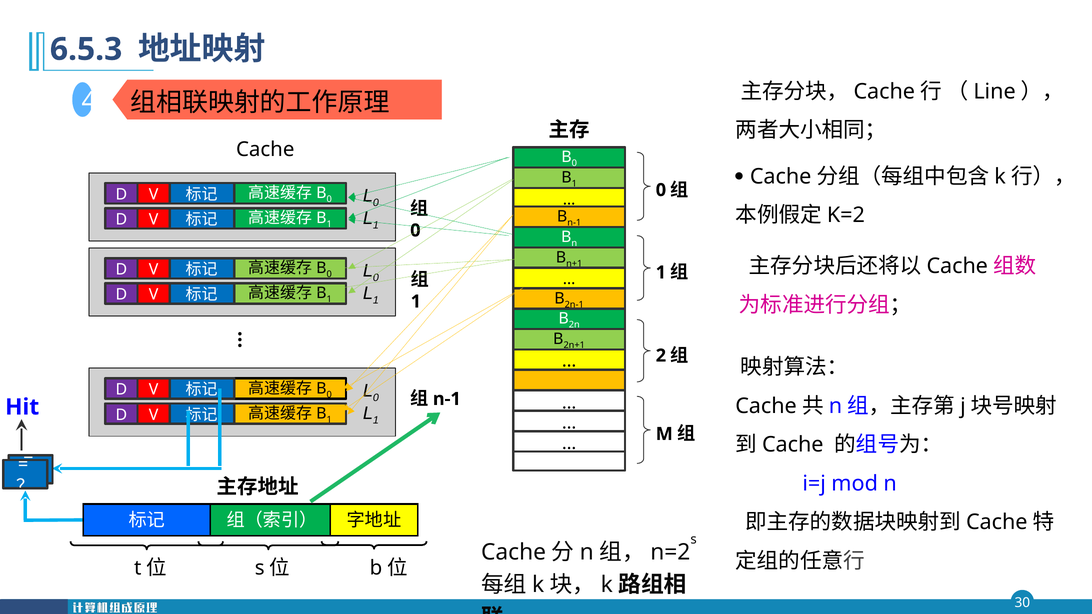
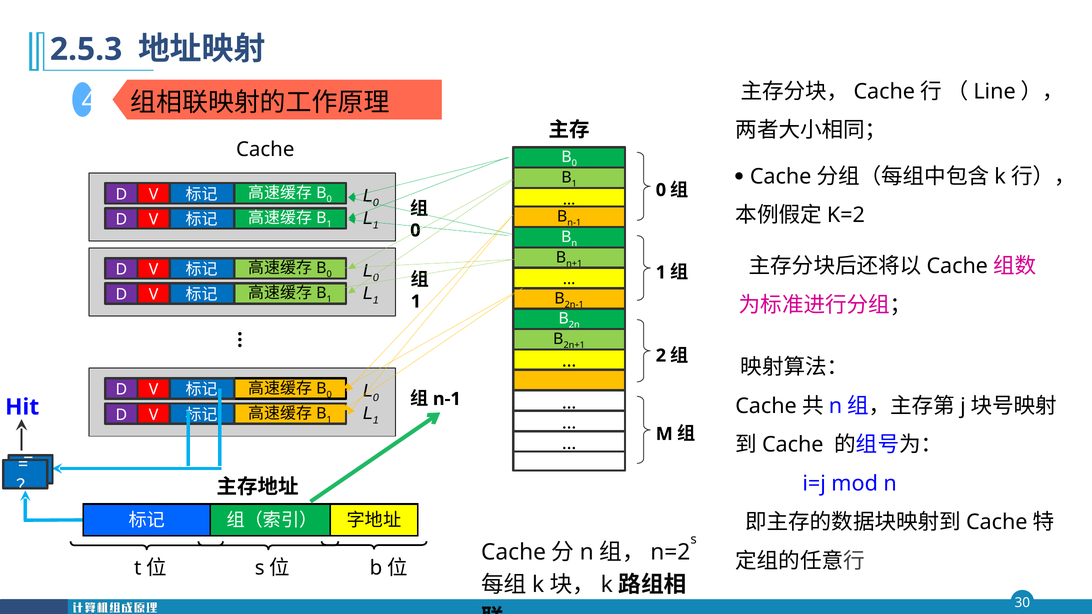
6.5.3: 6.5.3 -> 2.5.3
